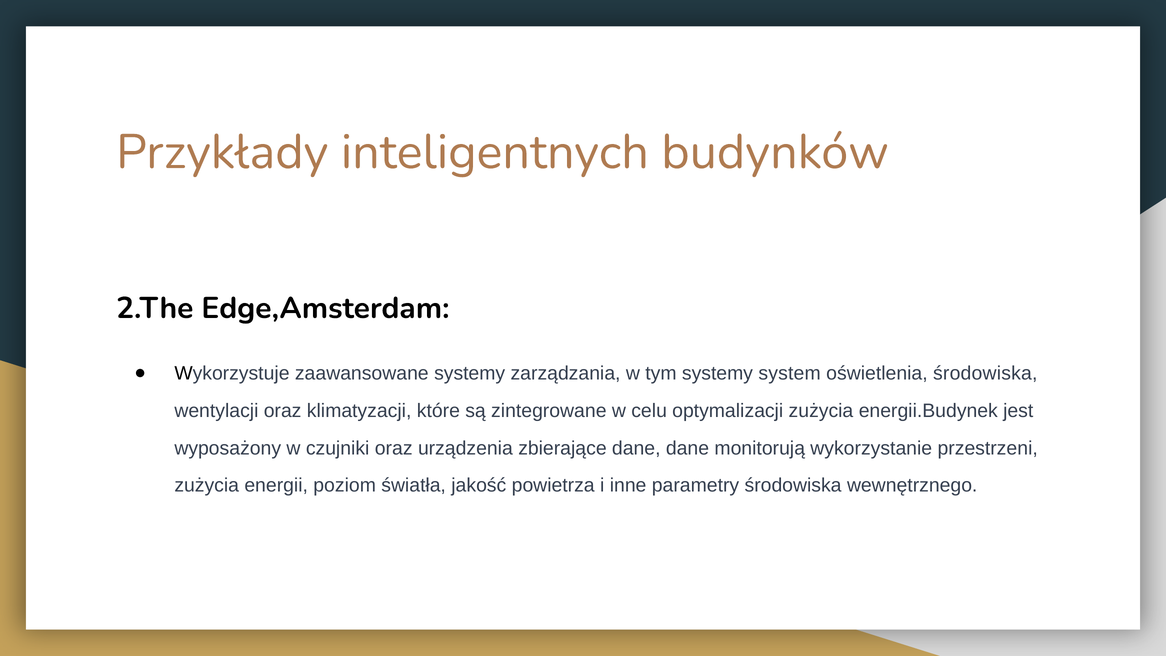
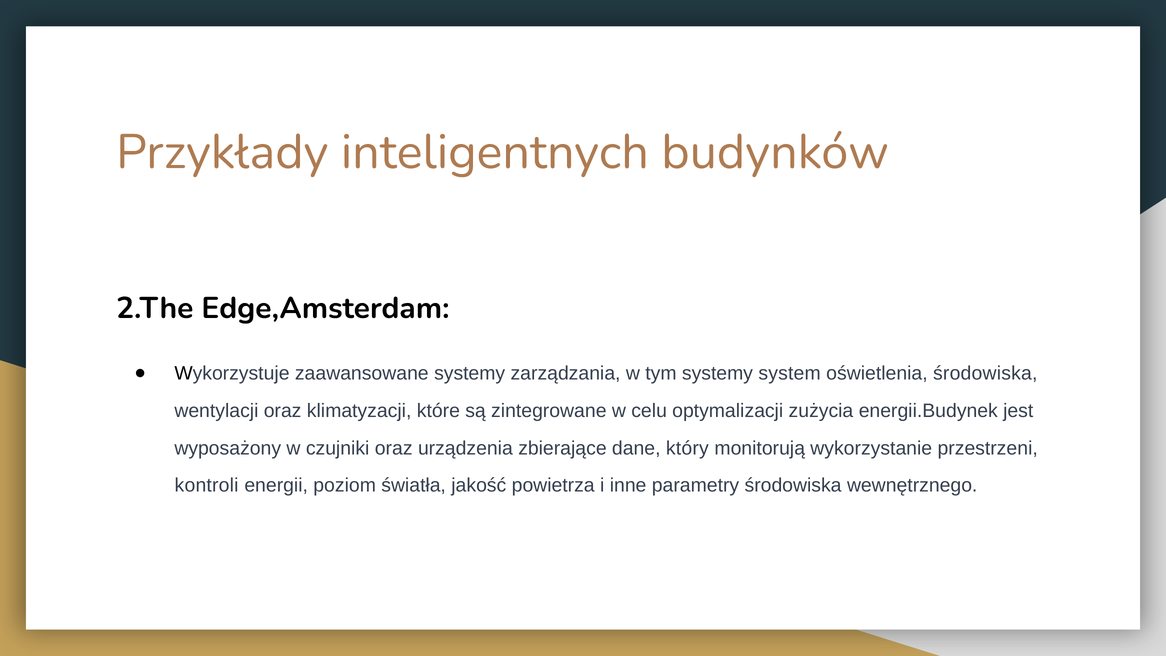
dane dane: dane -> który
zużycia at (207, 485): zużycia -> kontroli
